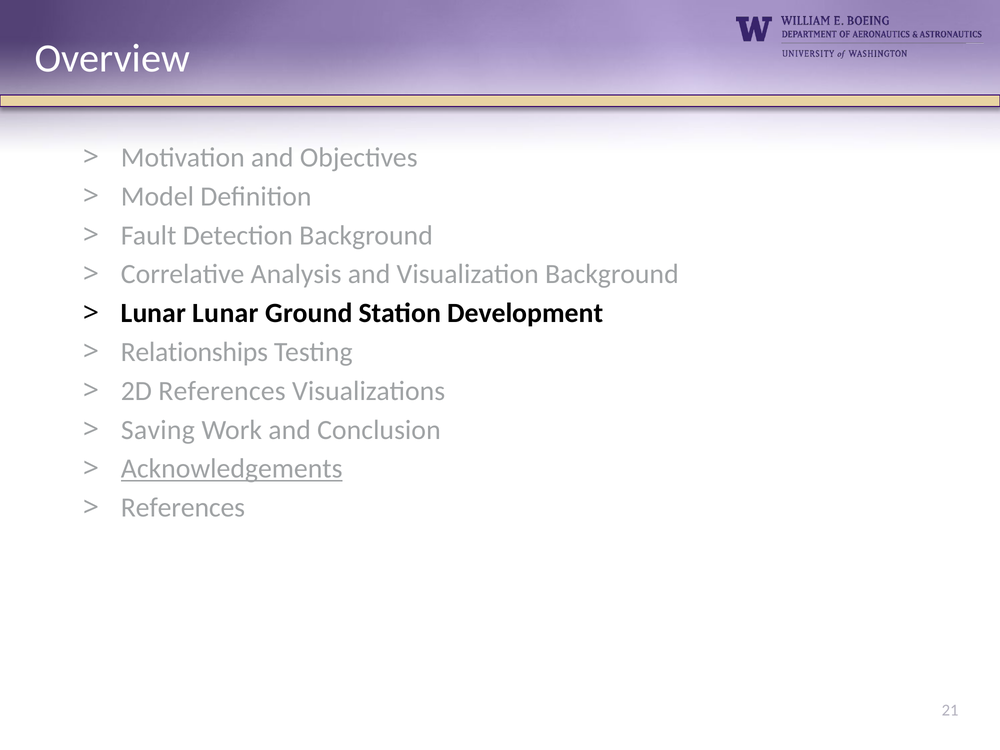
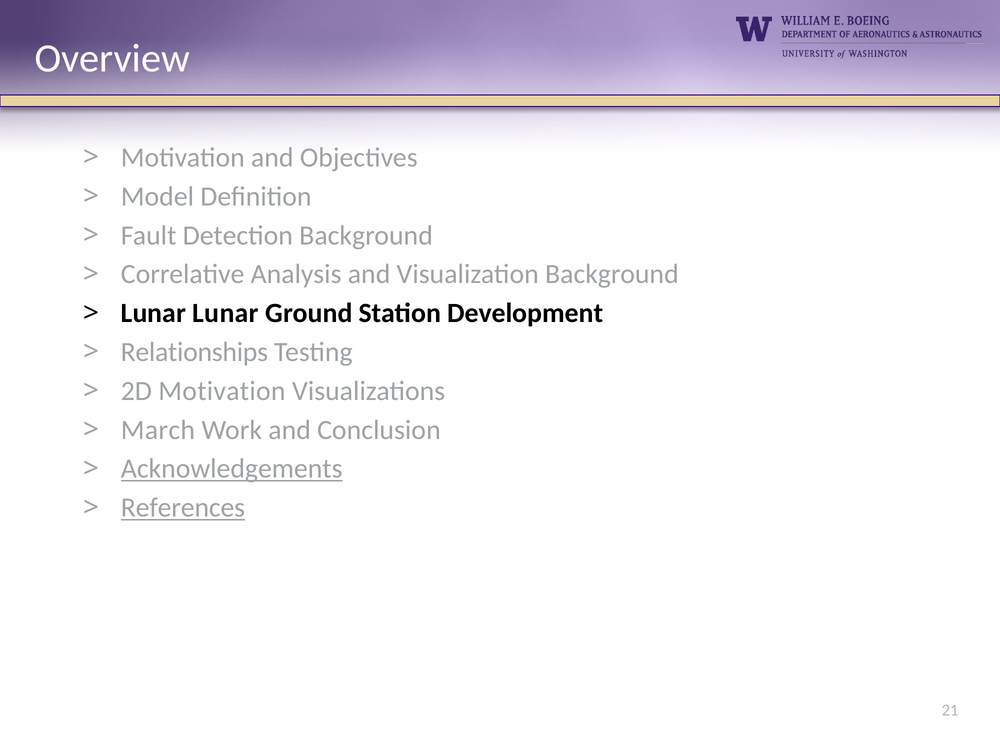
2D References: References -> Motivation
Saving: Saving -> March
References at (183, 508) underline: none -> present
